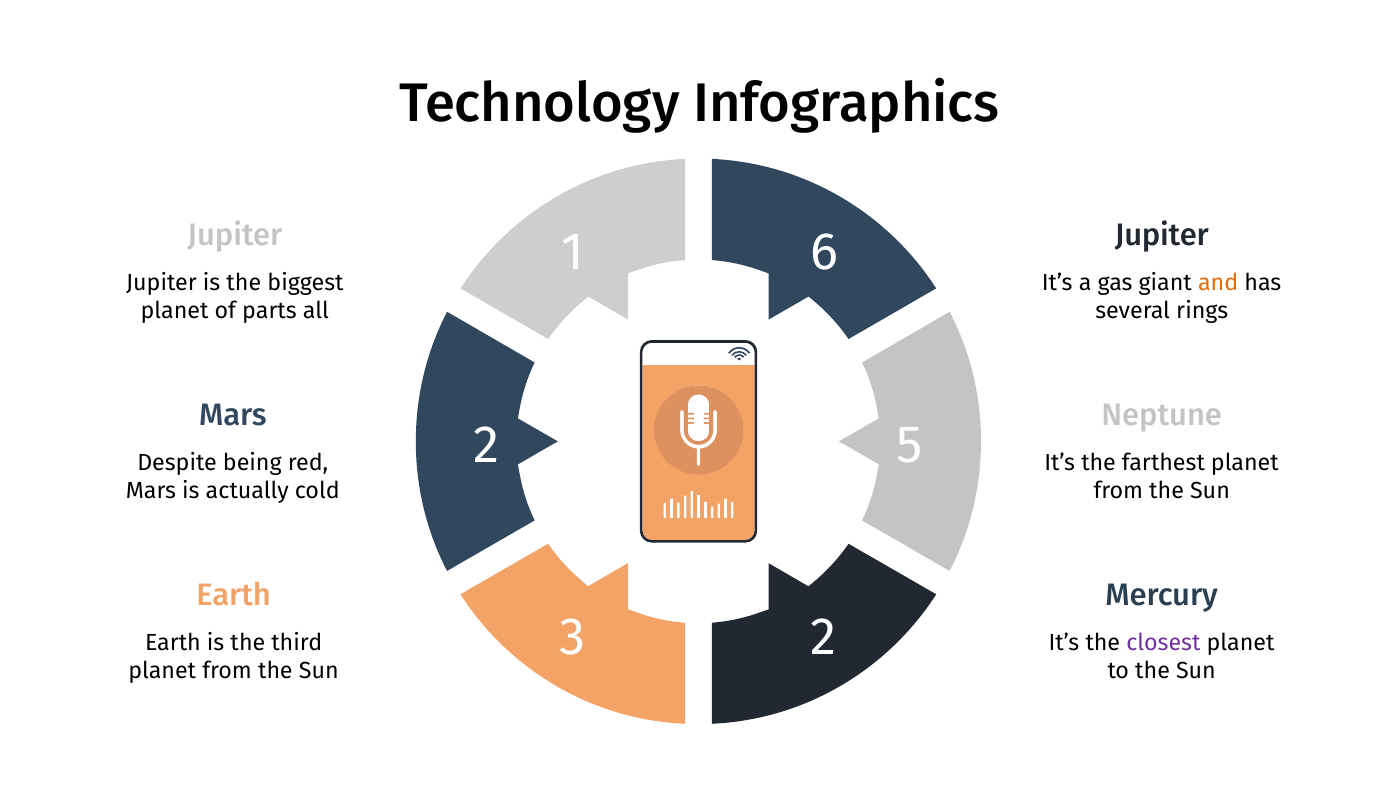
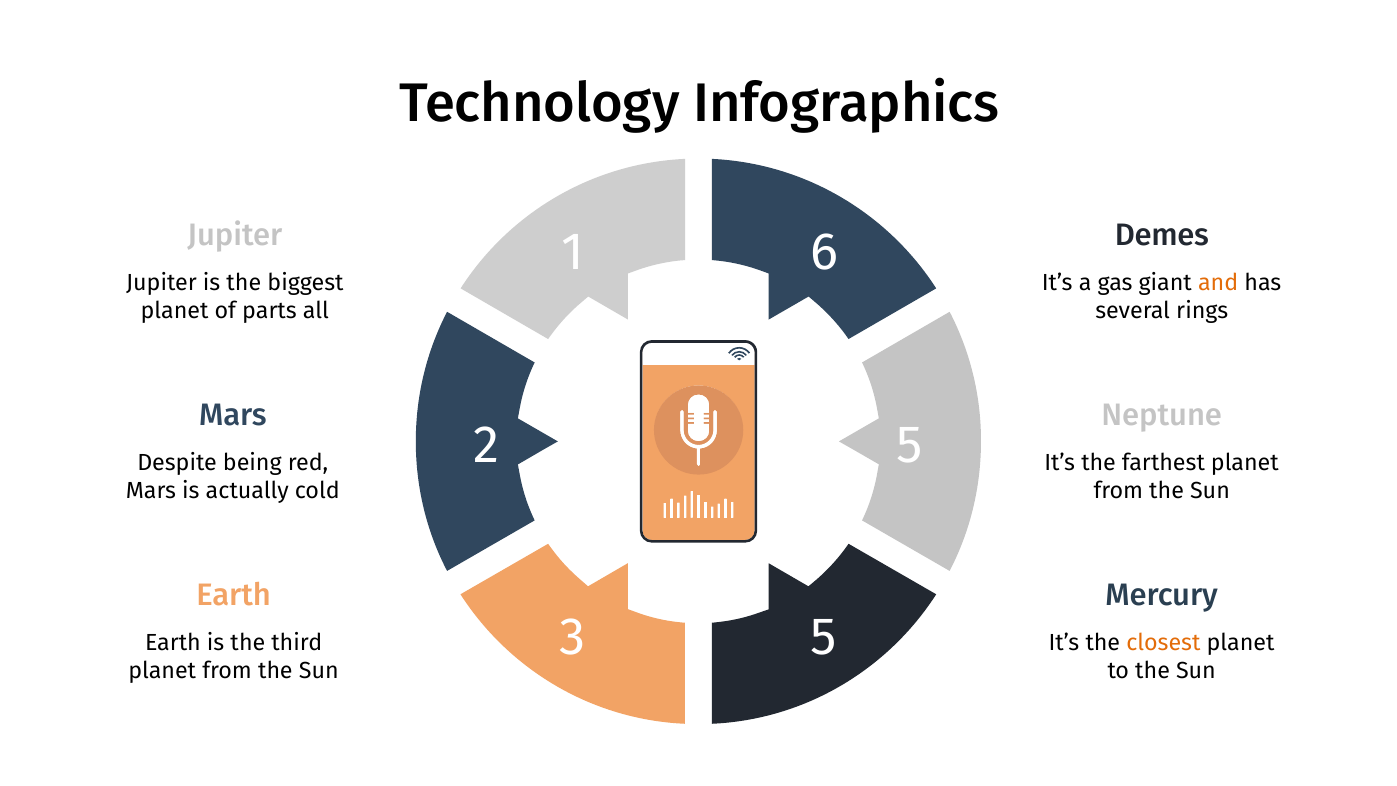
Jupiter at (1162, 235): Jupiter -> Demes
3 2: 2 -> 5
closest colour: purple -> orange
